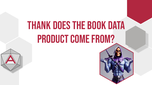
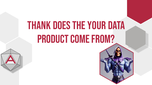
BOOK: BOOK -> YOUR
